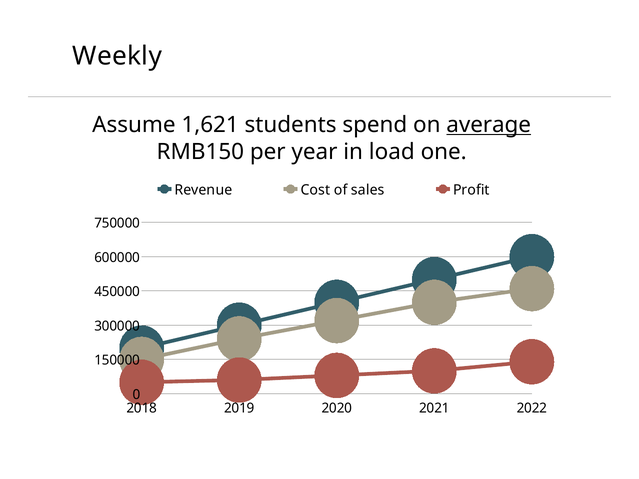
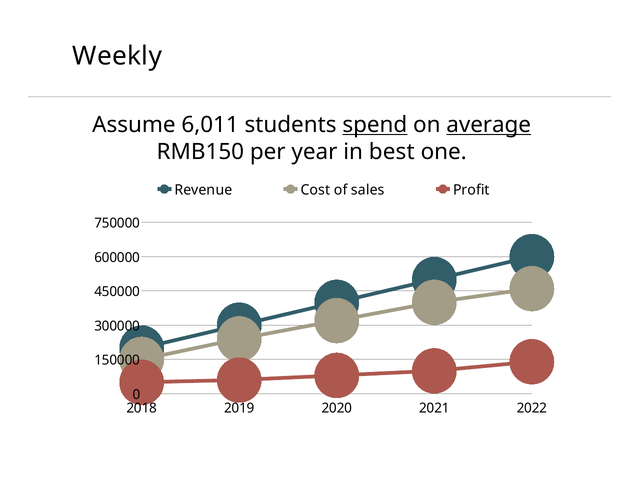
1,621: 1,621 -> 6,011
spend underline: none -> present
load: load -> best
